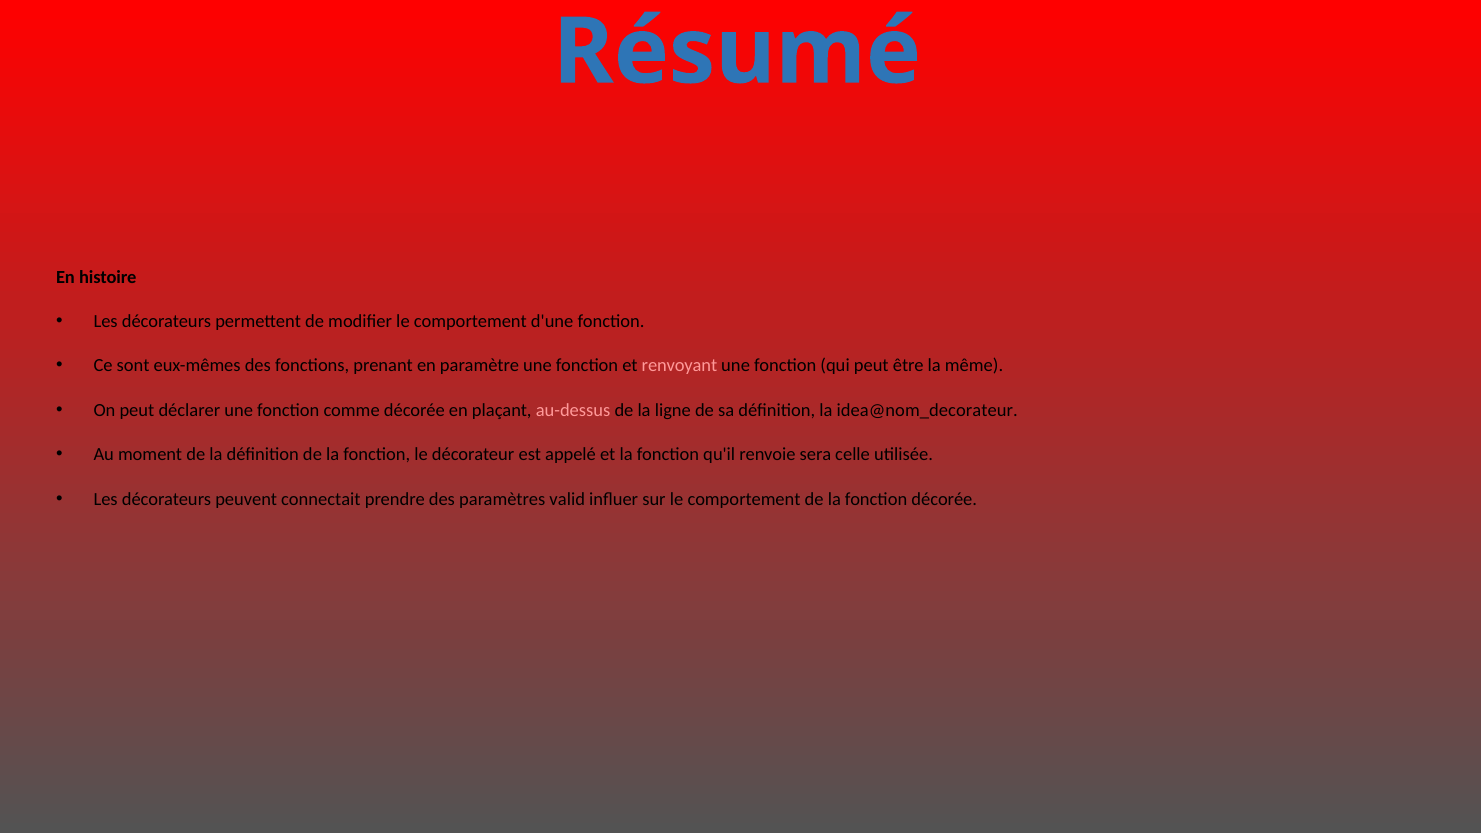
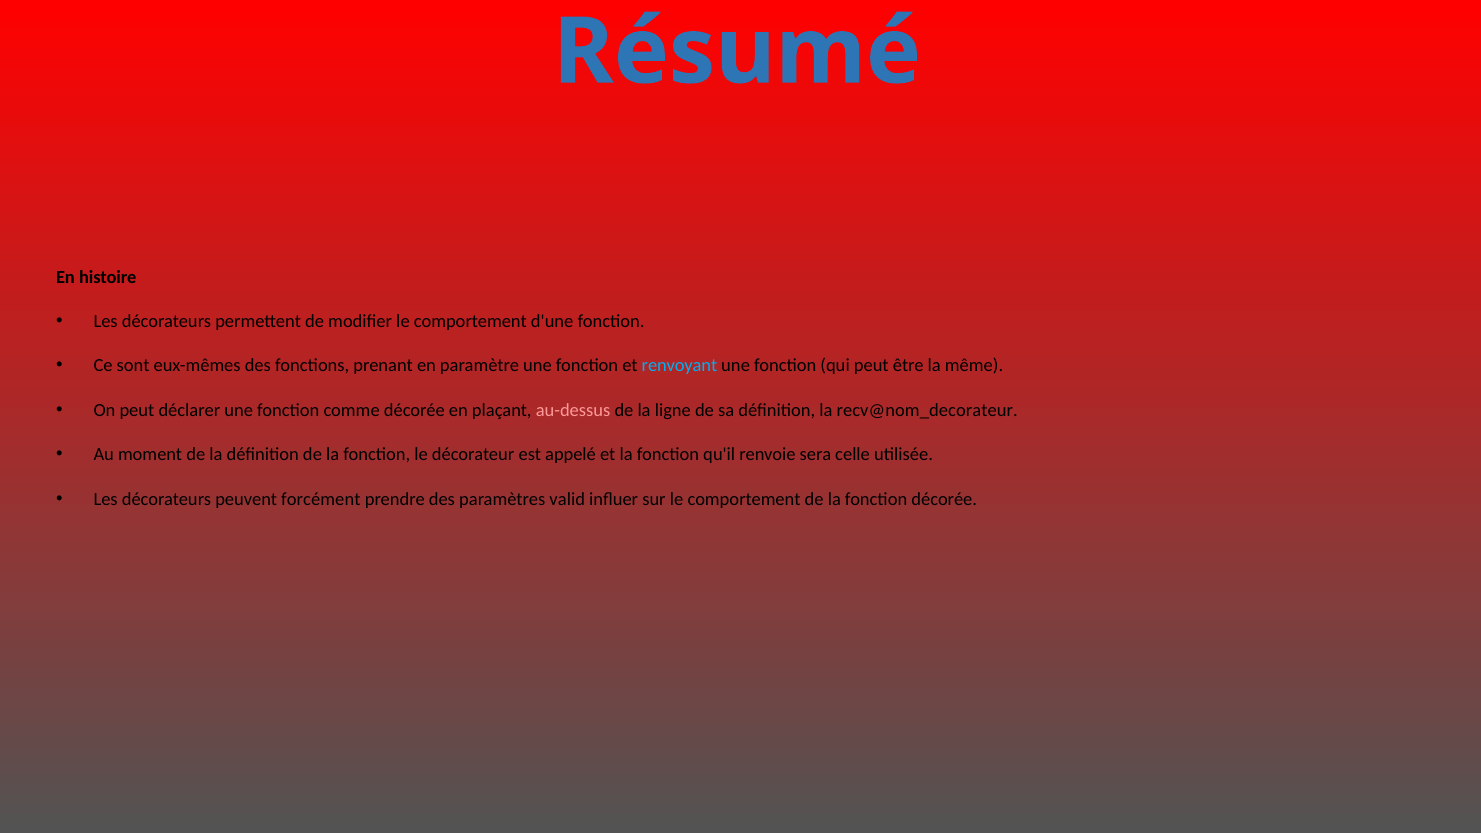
renvoyant colour: pink -> light blue
idea@nom_decorateur: idea@nom_decorateur -> recv@nom_decorateur
connectait: connectait -> forcément
